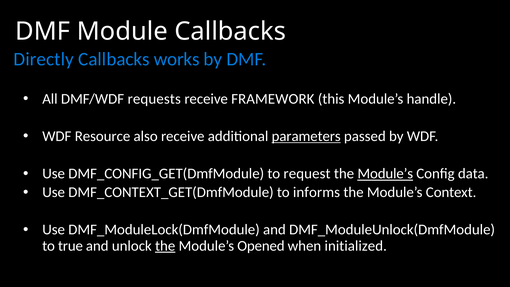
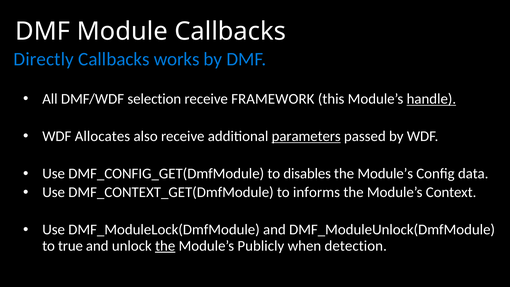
requests: requests -> selection
handle underline: none -> present
Resource: Resource -> Allocates
request: request -> disables
Module’s at (385, 174) underline: present -> none
Opened: Opened -> Publicly
initialized: initialized -> detection
